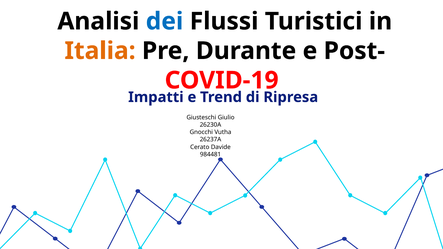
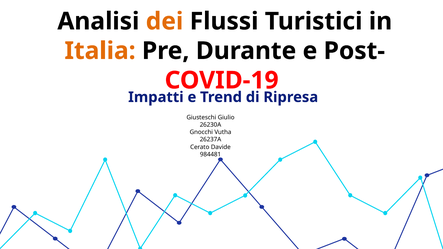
dei colour: blue -> orange
